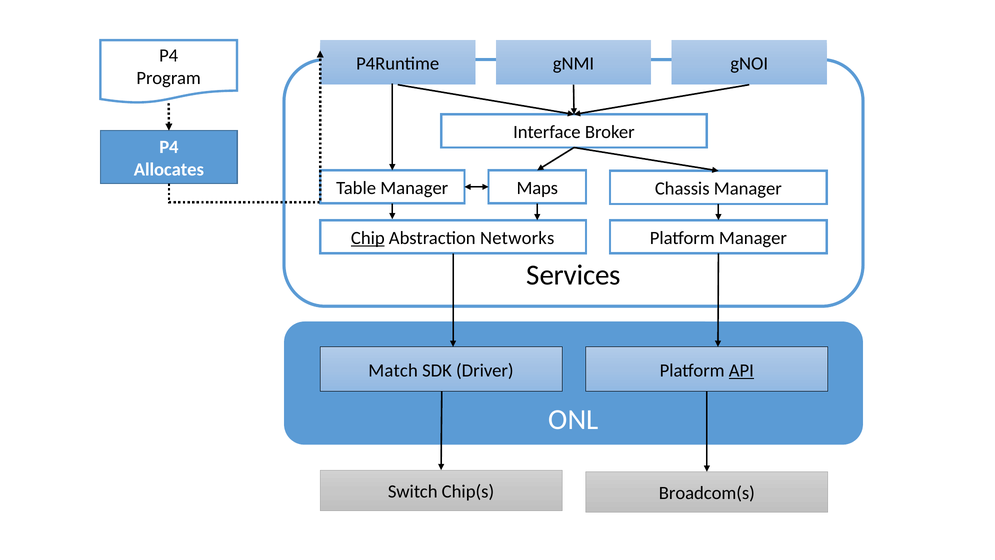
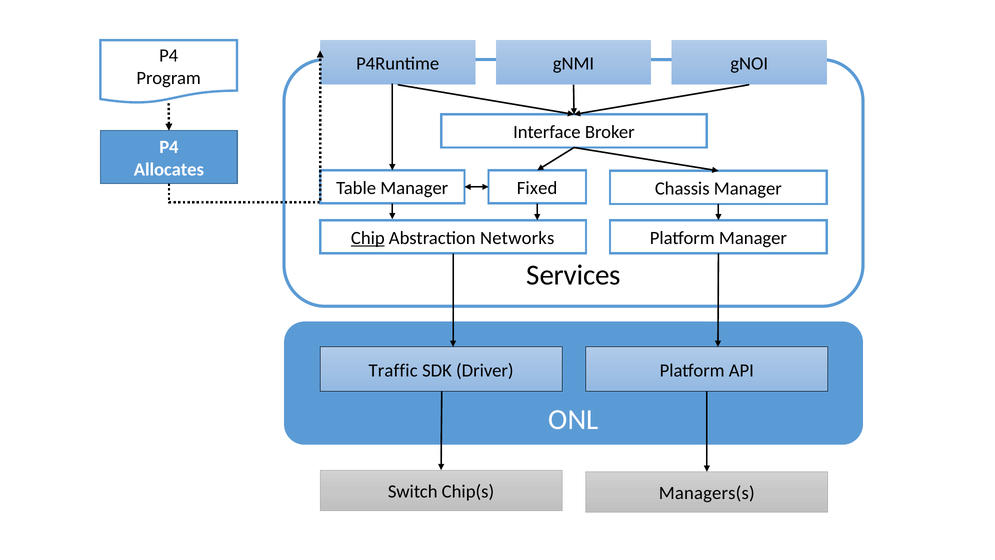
Maps: Maps -> Fixed
Match: Match -> Traffic
API underline: present -> none
Broadcom(s: Broadcom(s -> Managers(s
